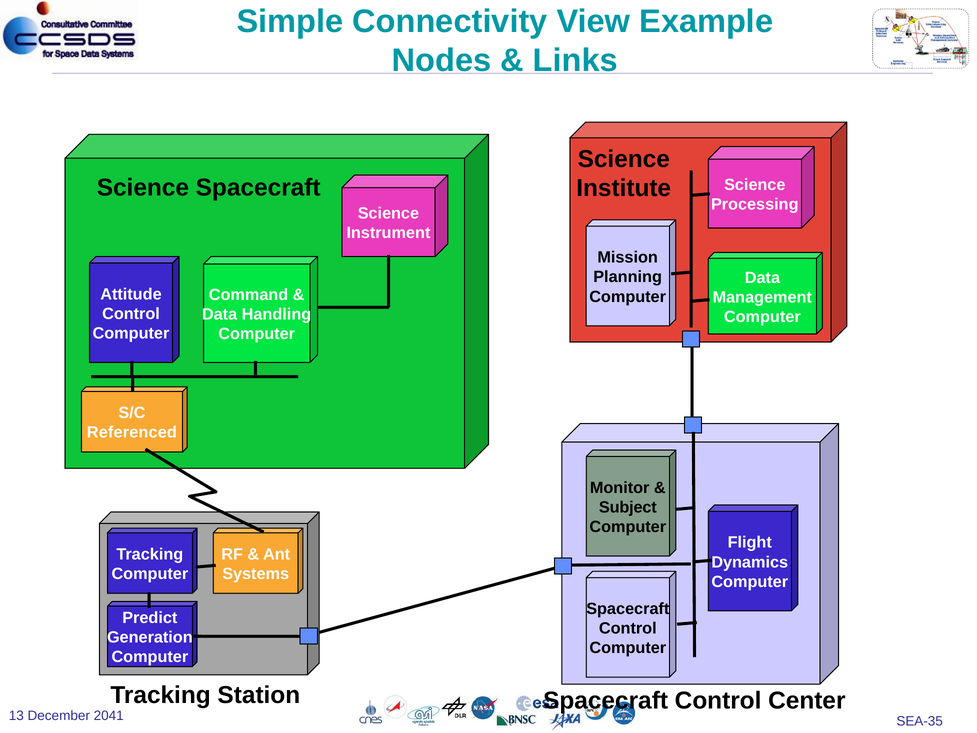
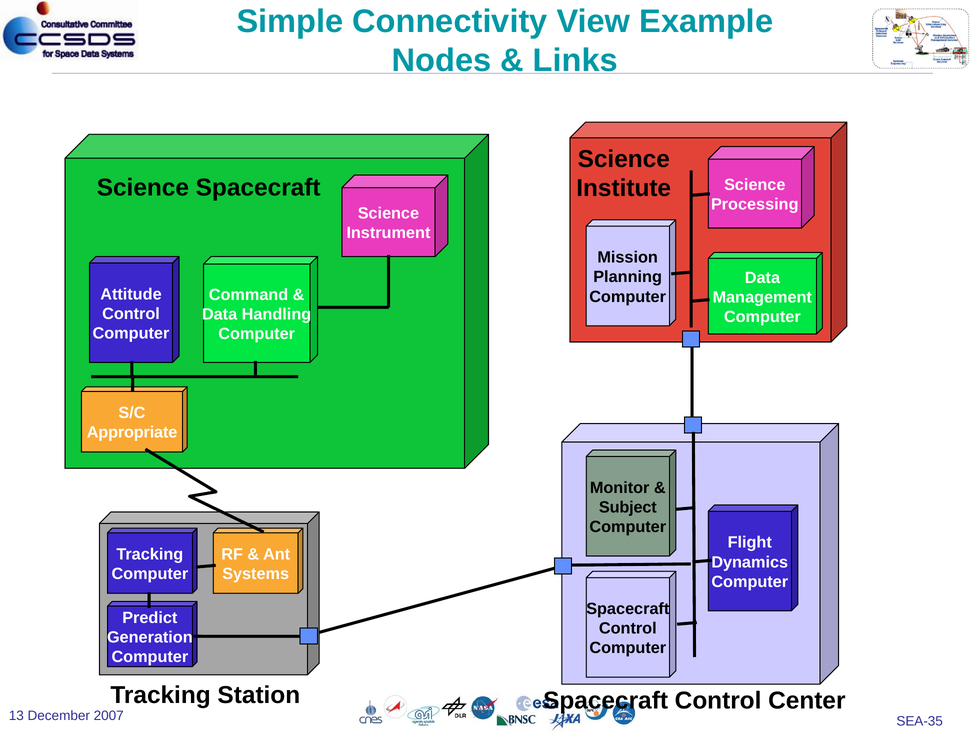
Referenced: Referenced -> Appropriate
2041: 2041 -> 2007
